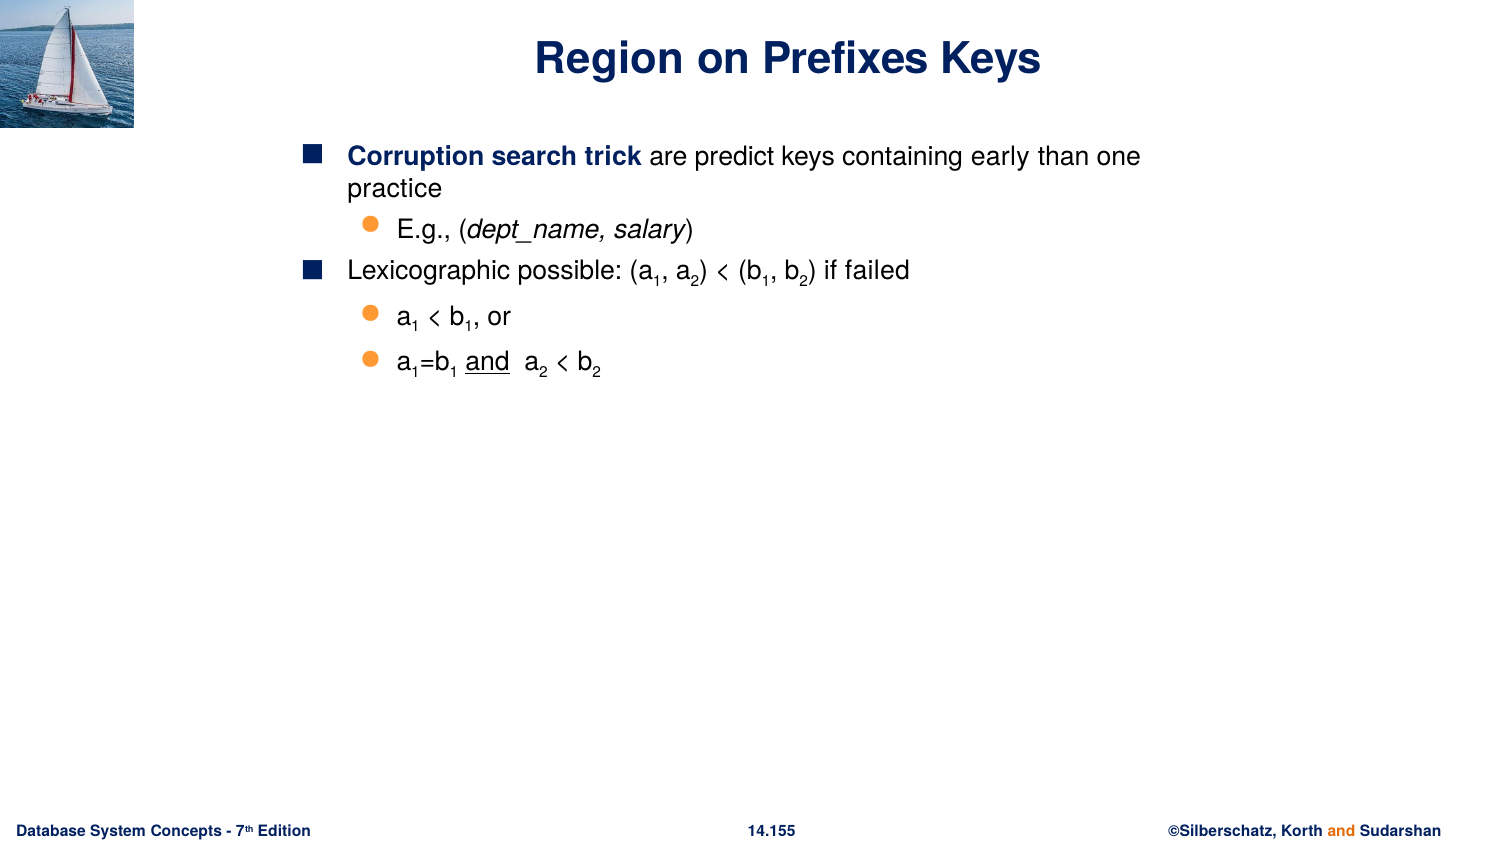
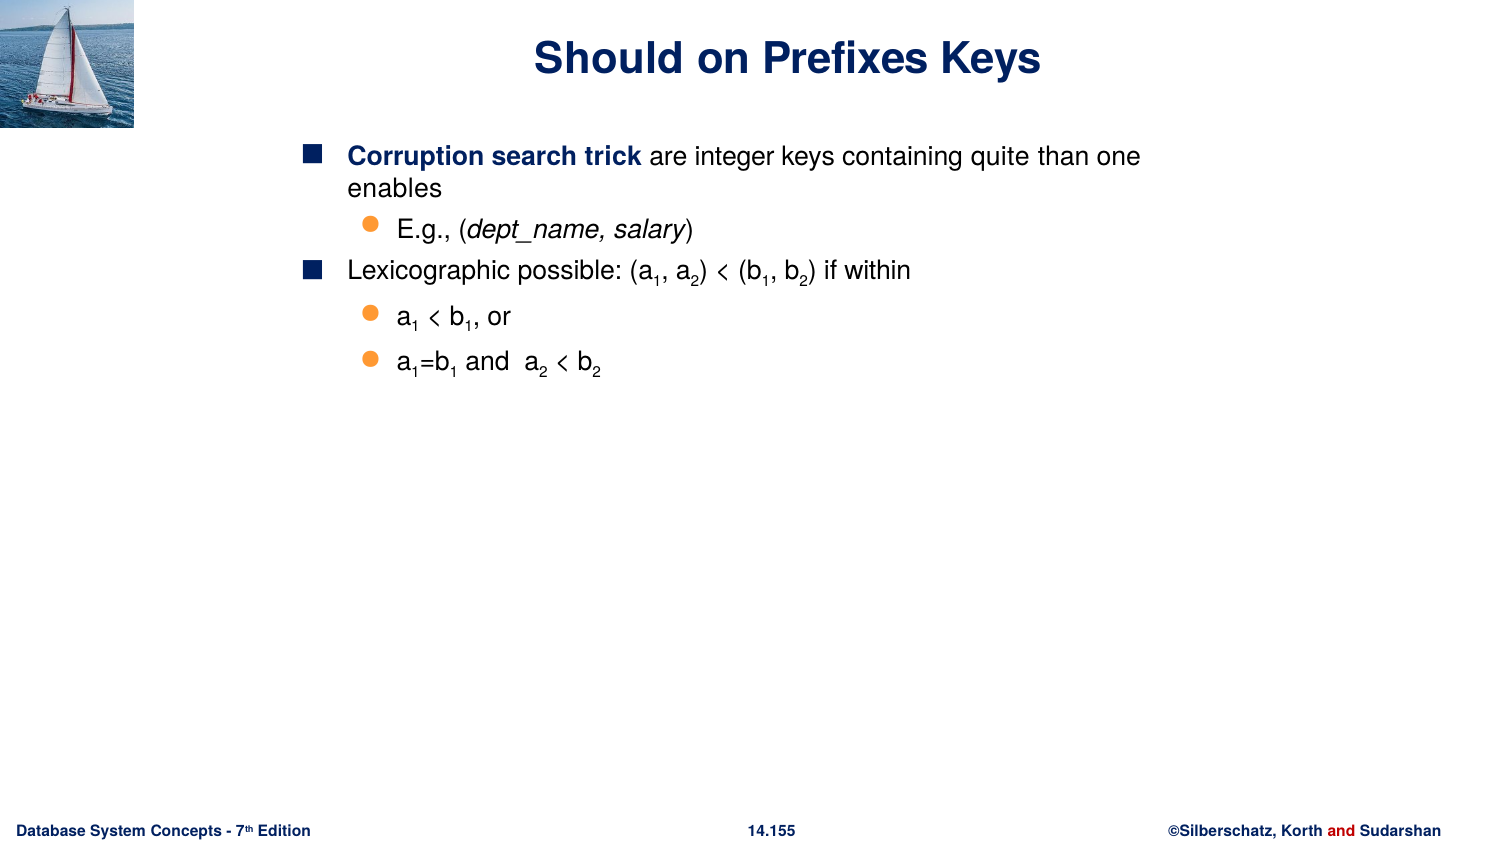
Region: Region -> Should
predict: predict -> integer
early: early -> quite
practice: practice -> enables
failed: failed -> within
and at (488, 362) underline: present -> none
and at (1341, 831) colour: orange -> red
